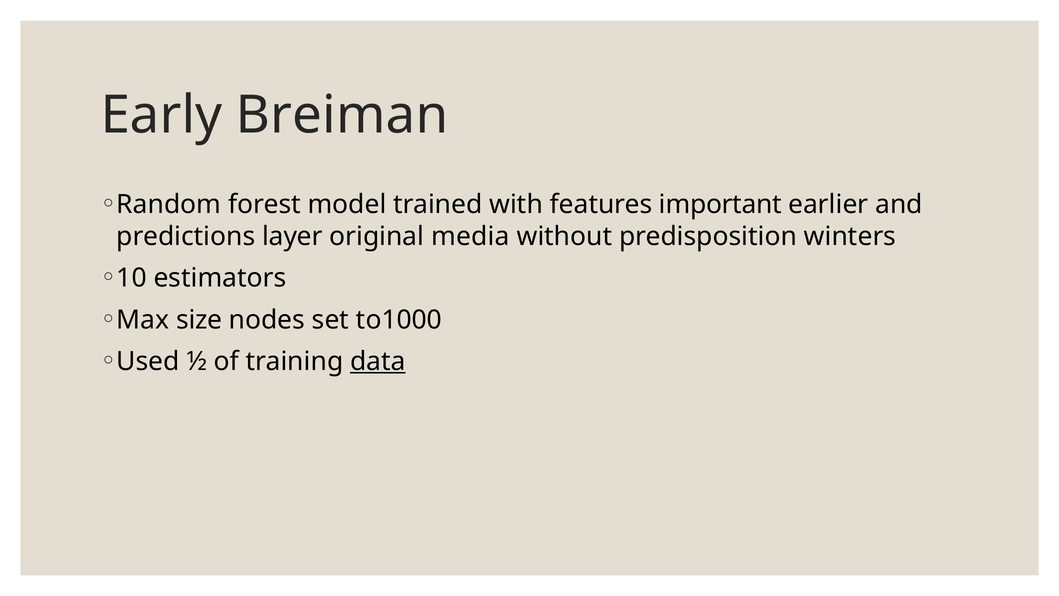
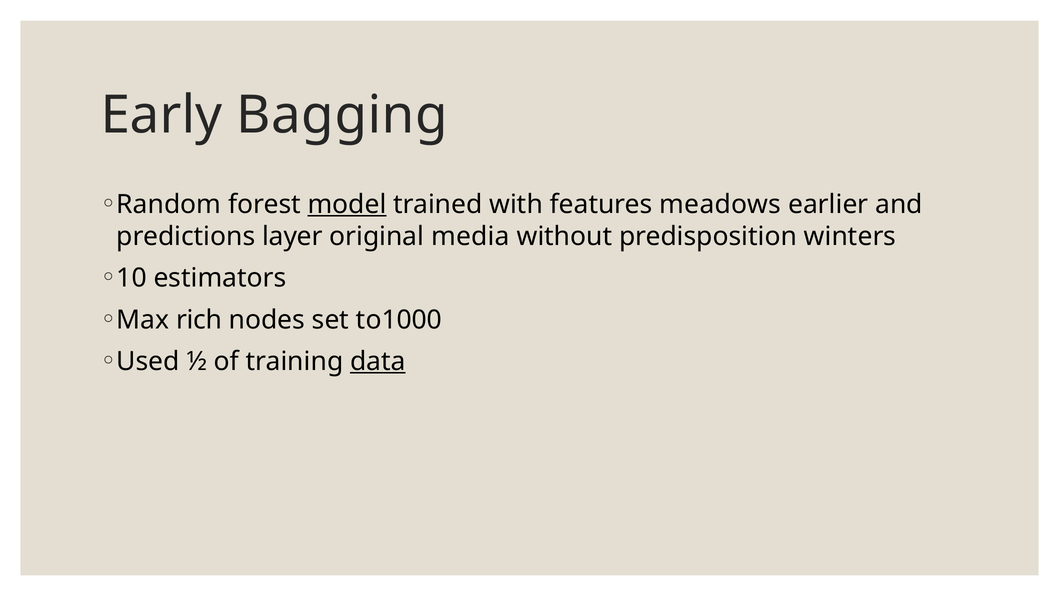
Breiman: Breiman -> Bagging
model underline: none -> present
important: important -> meadows
size: size -> rich
